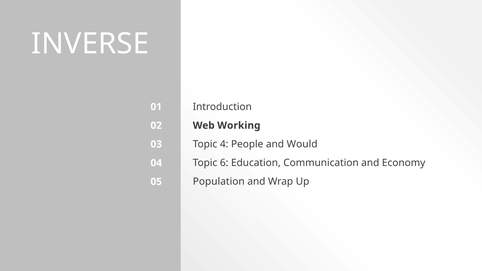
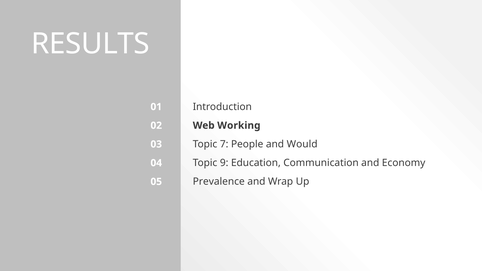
INVERSE: INVERSE -> RESULTS
4: 4 -> 7
6: 6 -> 9
Population: Population -> Prevalence
